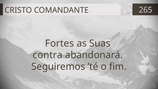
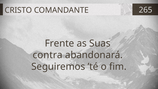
Fortes: Fortes -> Frente
